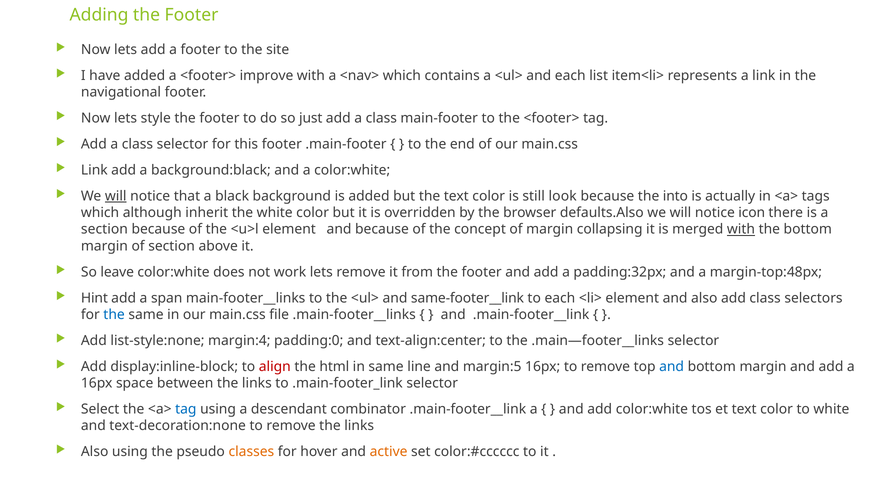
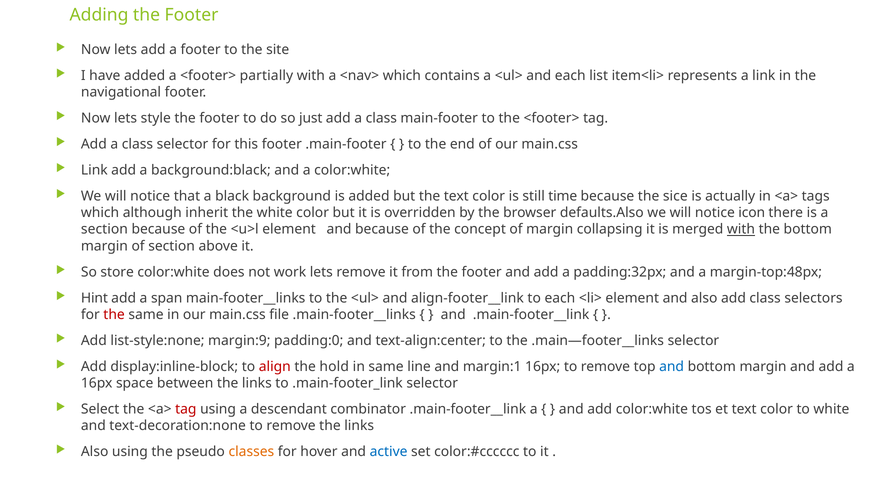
improve: improve -> partially
will at (116, 196) underline: present -> none
look: look -> time
into: into -> sice
leave: leave -> store
same-footer__link: same-footer__link -> align-footer__link
the at (114, 314) colour: blue -> red
margin:4: margin:4 -> margin:9
html: html -> hold
margin:5: margin:5 -> margin:1
tag at (186, 409) colour: blue -> red
active colour: orange -> blue
